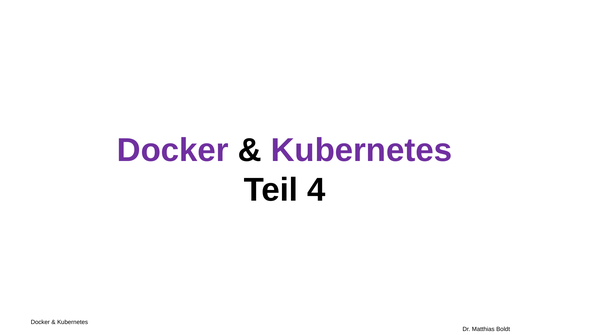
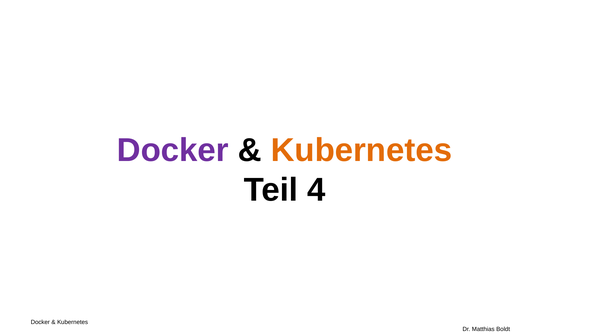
Kubernetes at (361, 150) colour: purple -> orange
